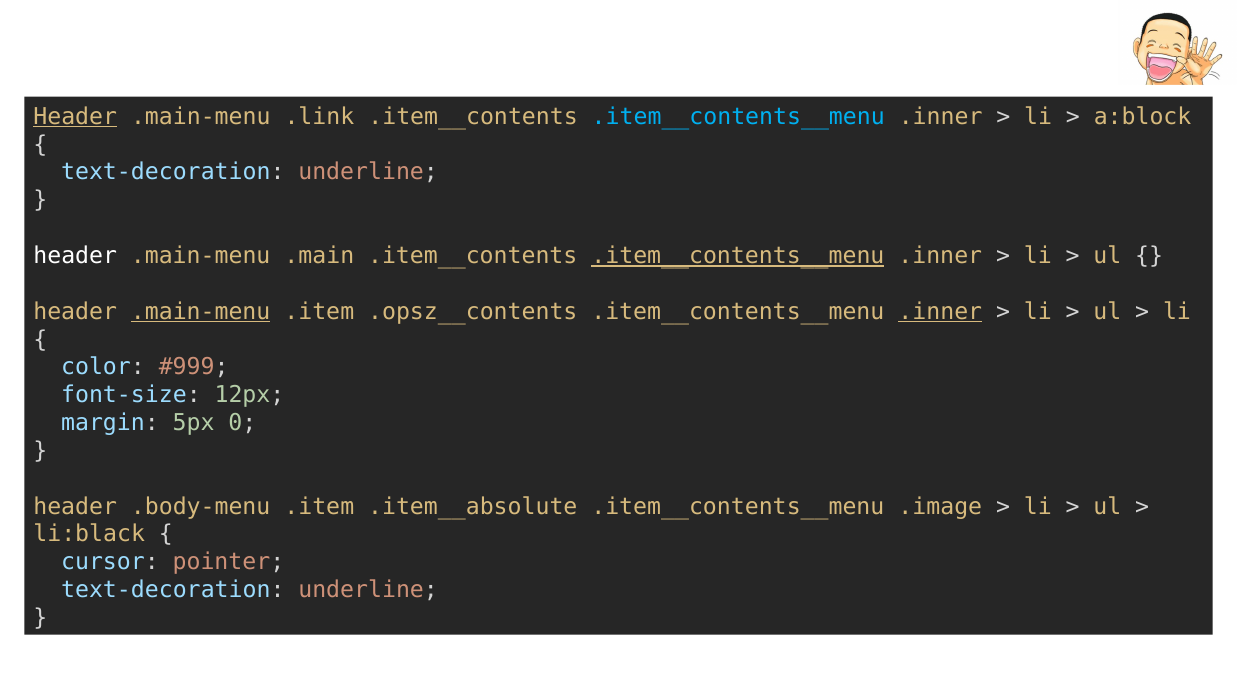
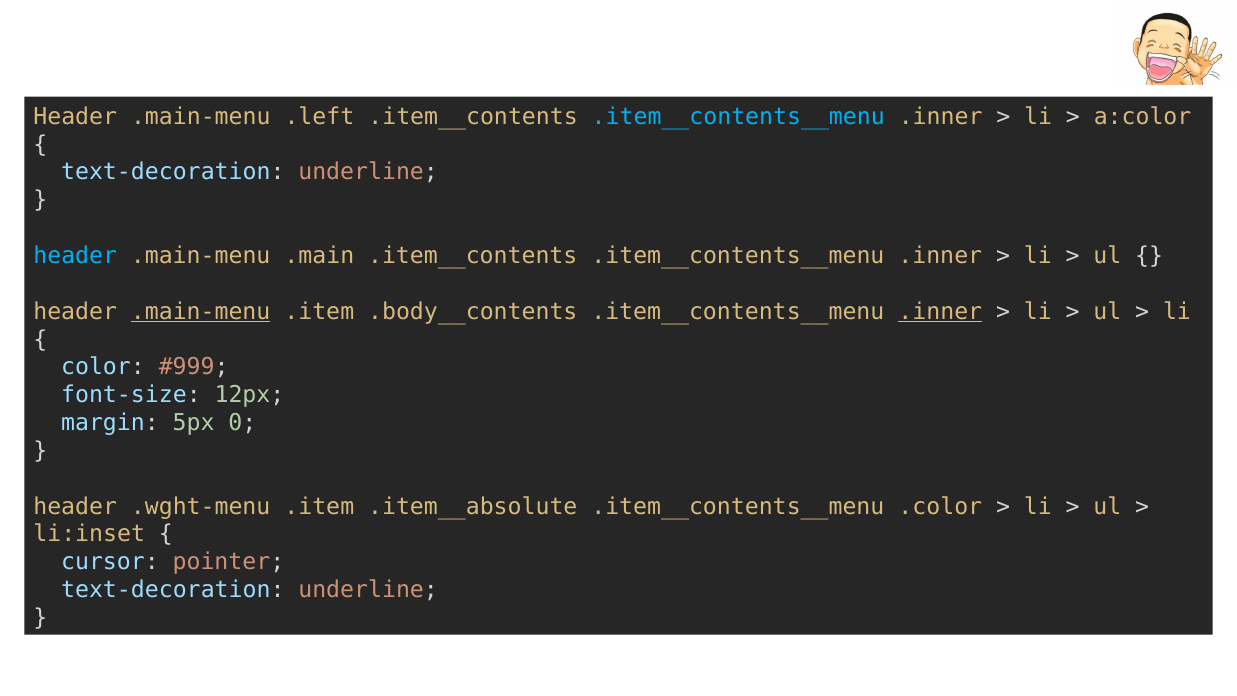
Header at (75, 117) underline: present -> none
.link: .link -> .left
a:block: a:block -> a:color
header at (75, 256) colour: white -> light blue
.item__contents__menu at (738, 256) underline: present -> none
.opsz__contents: .opsz__contents -> .body__contents
.body-menu: .body-menu -> .wght-menu
.image: .image -> .color
li:black: li:black -> li:inset
